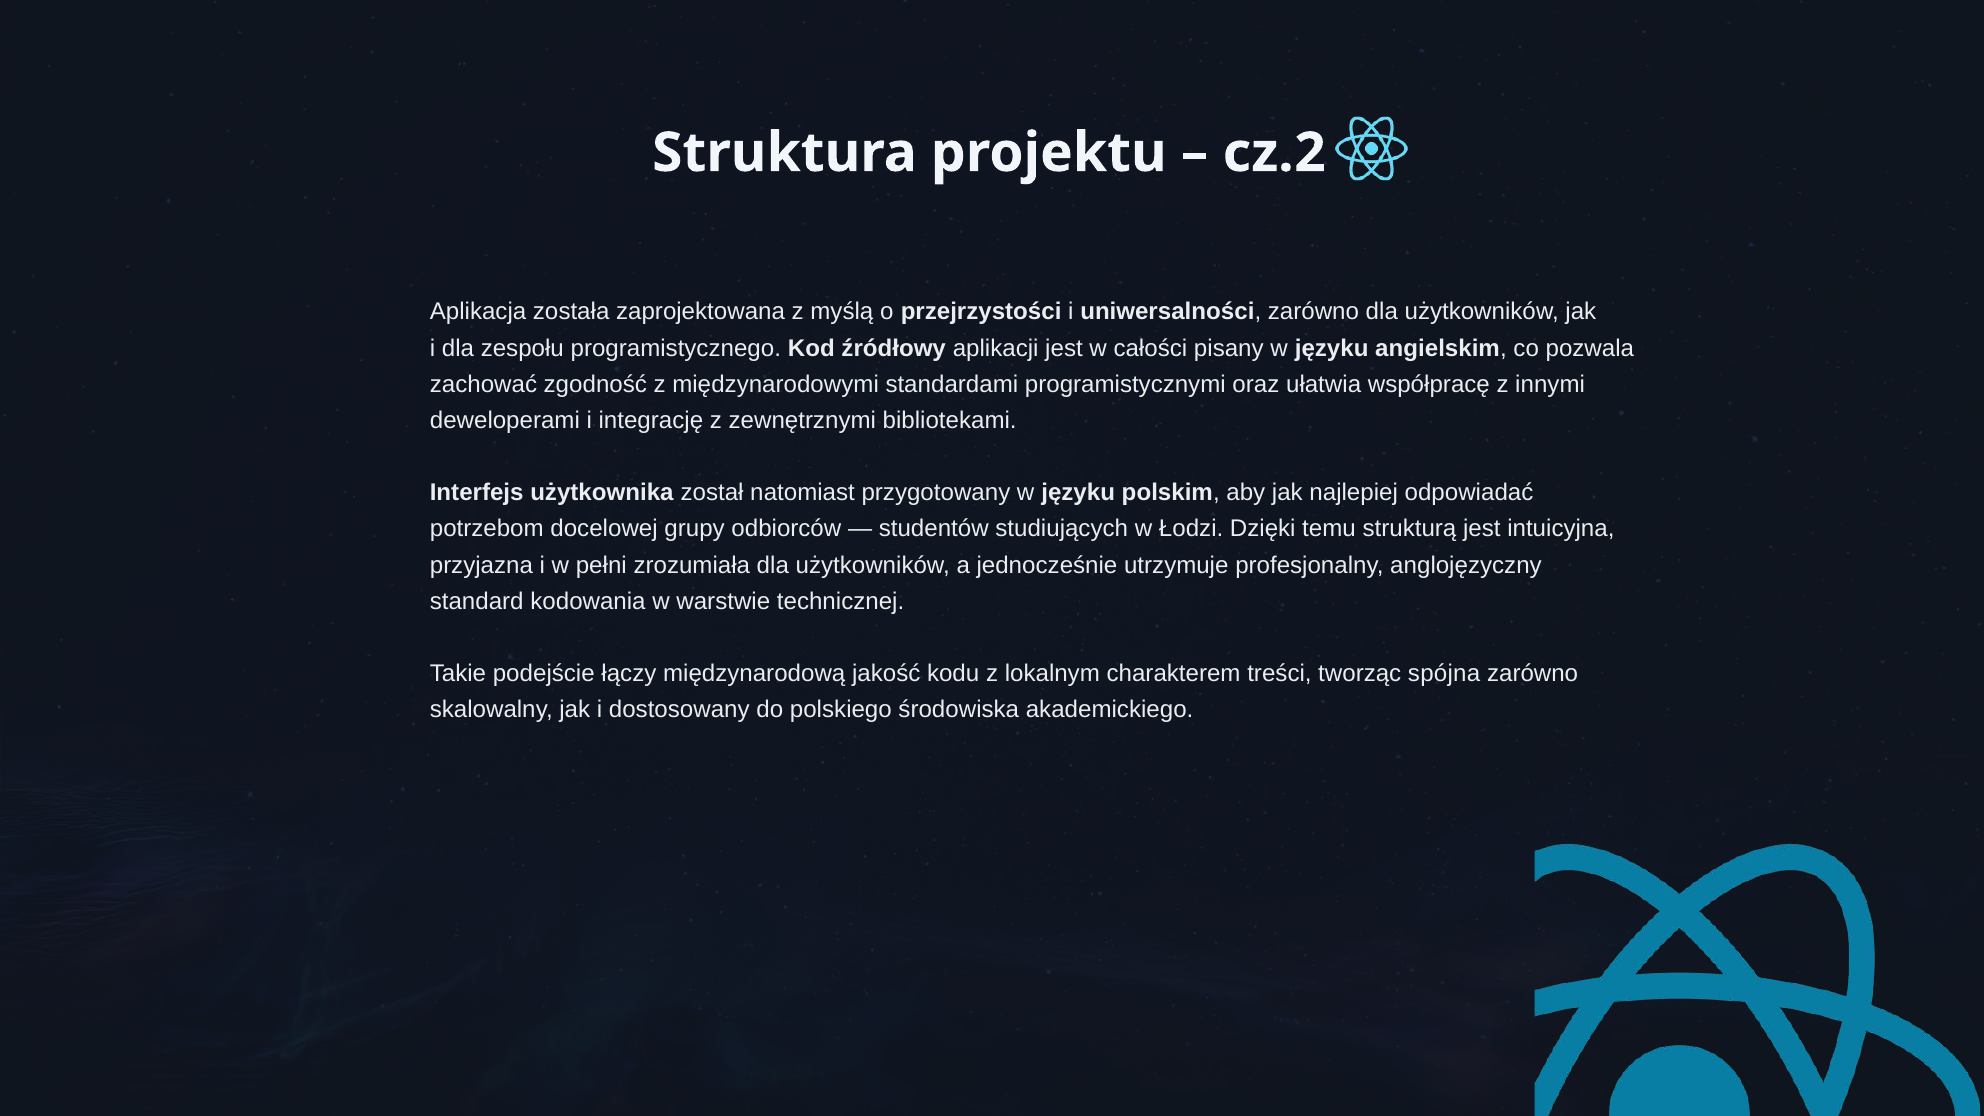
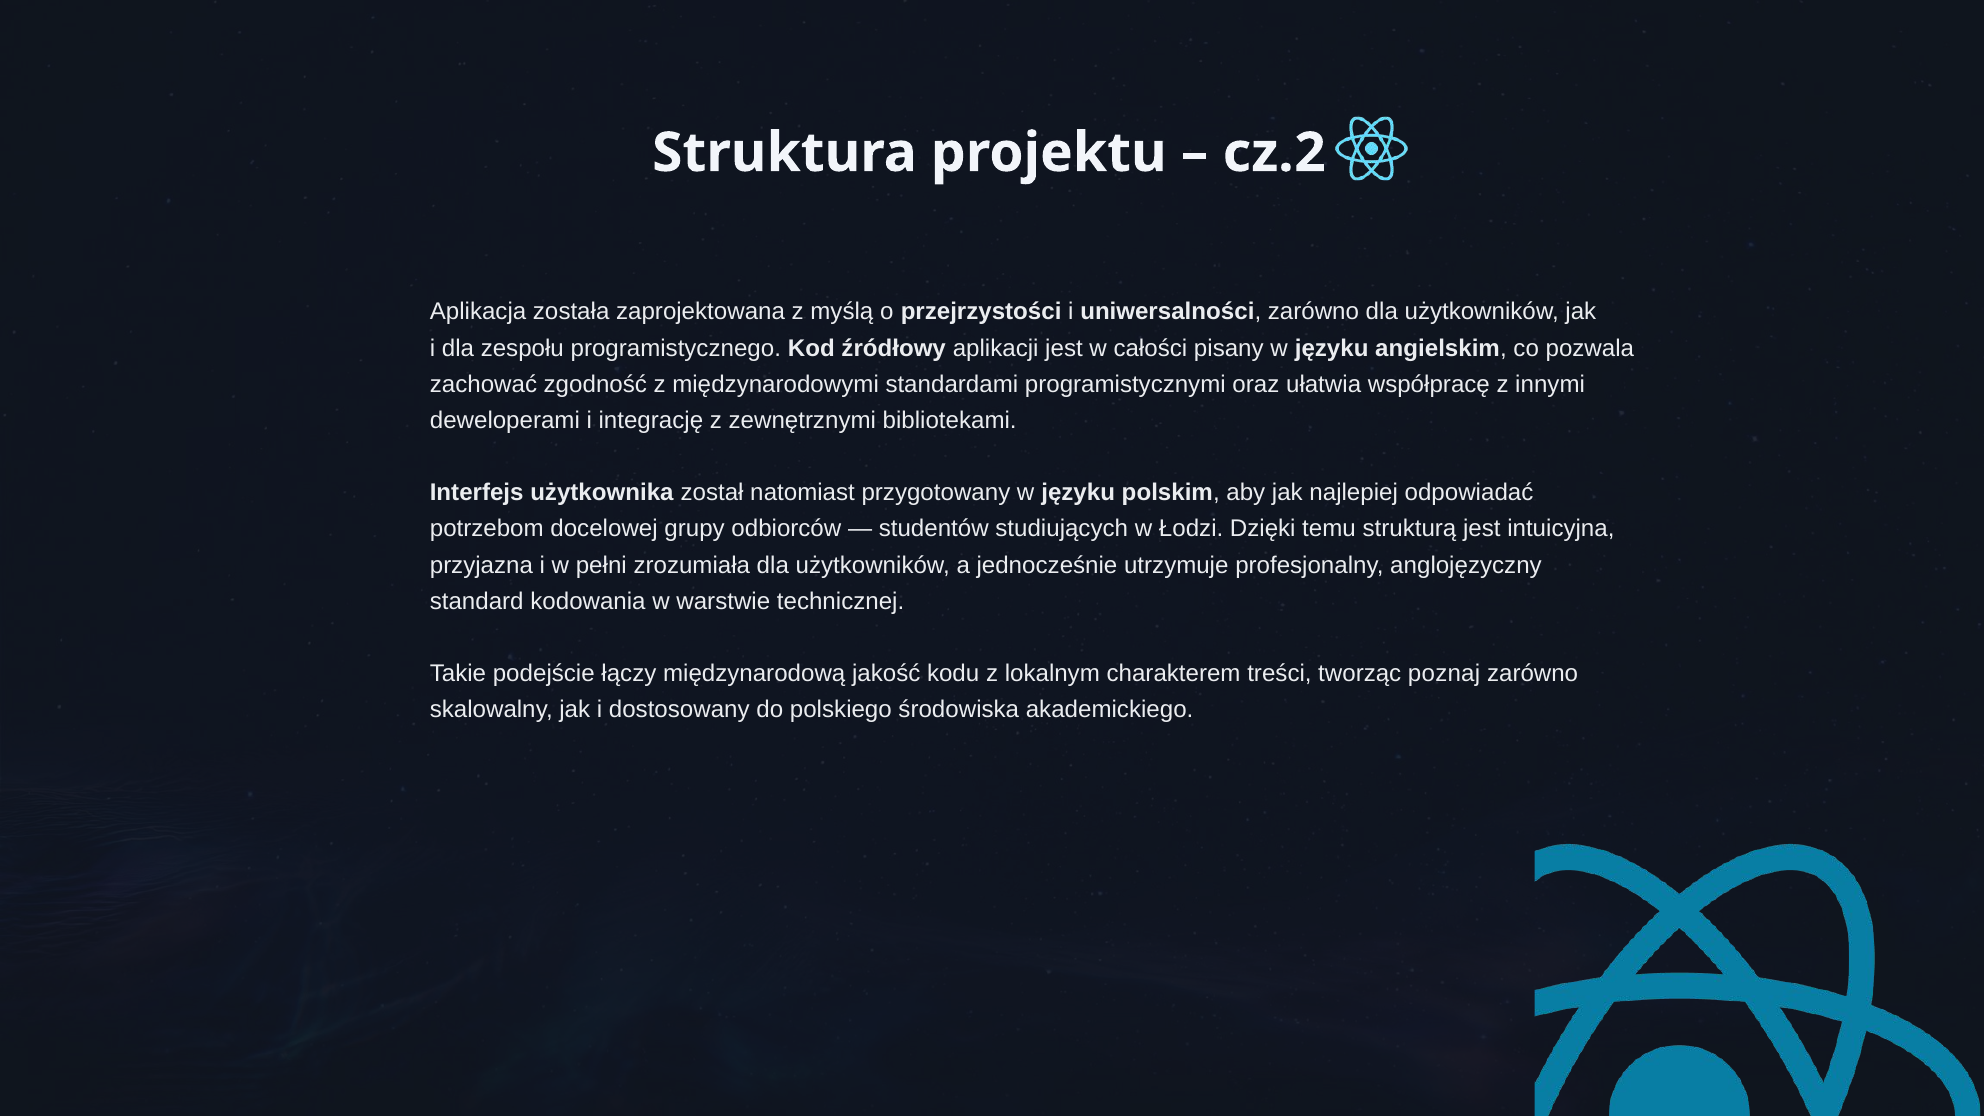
spójna: spójna -> poznaj
